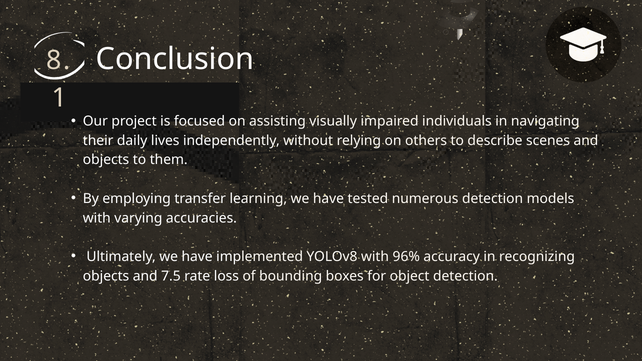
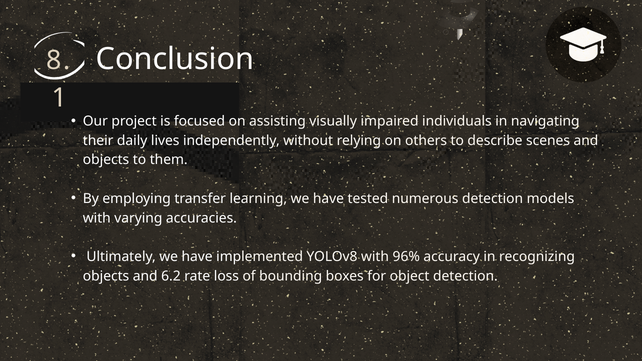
7.5: 7.5 -> 6.2
